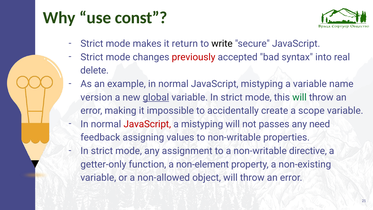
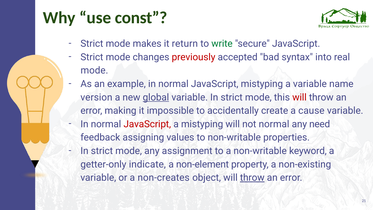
write colour: black -> green
delete at (95, 70): delete -> mode
will at (299, 97) colour: green -> red
scope: scope -> cause
not passes: passes -> normal
directive: directive -> keyword
function: function -> indicate
non-allowed: non-allowed -> non-creates
throw at (252, 178) underline: none -> present
